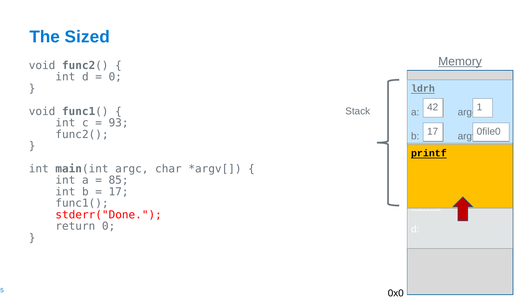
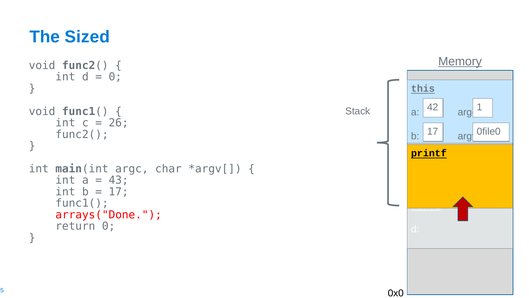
ldrh: ldrh -> this
93: 93 -> 26
85: 85 -> 43
stderr("Done: stderr("Done -> arrays("Done
